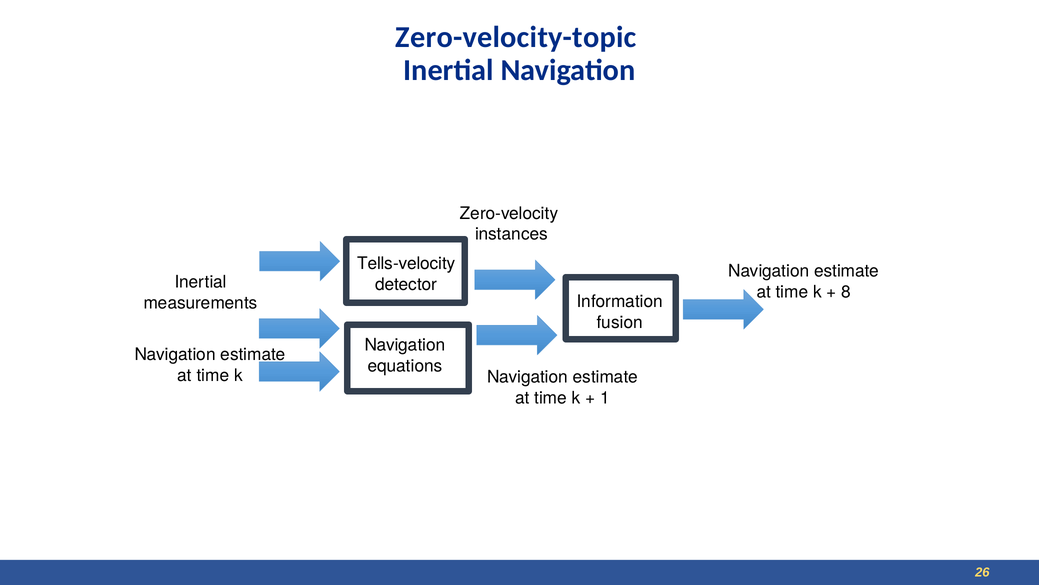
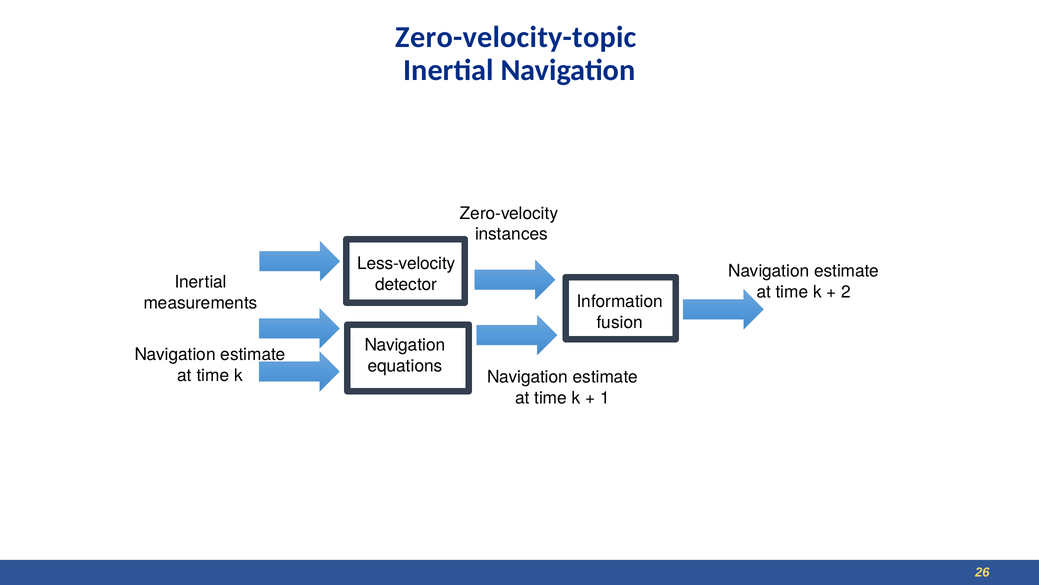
Tells-velocity: Tells-velocity -> Less-velocity
8: 8 -> 2
